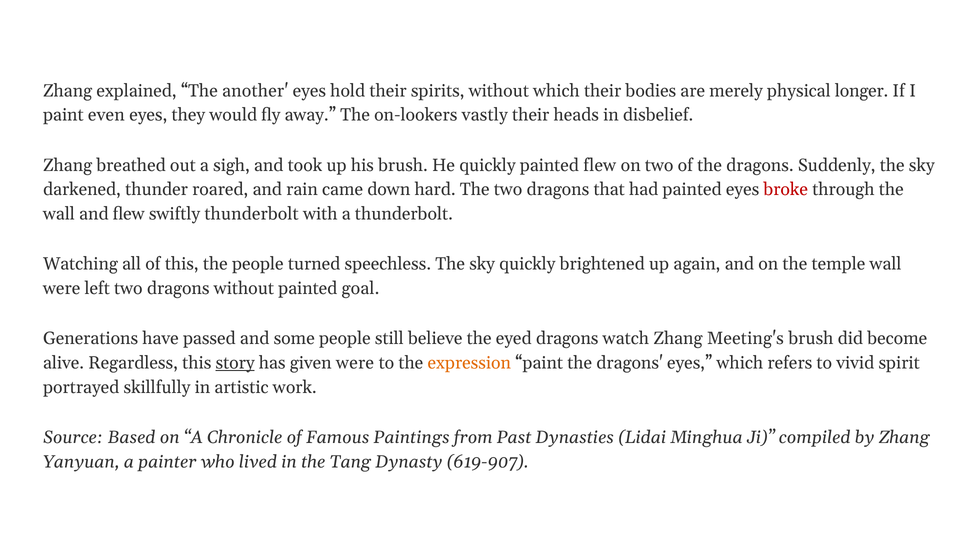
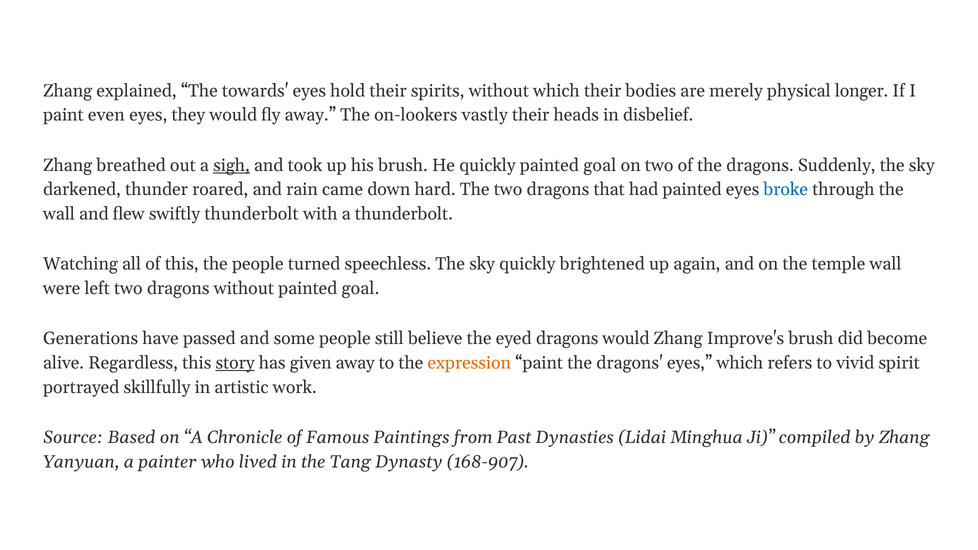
another: another -> towards
sigh underline: none -> present
quickly painted flew: flew -> goal
broke colour: red -> blue
dragons watch: watch -> would
Meeting's: Meeting's -> Improve's
given were: were -> away
619-907: 619-907 -> 168-907
